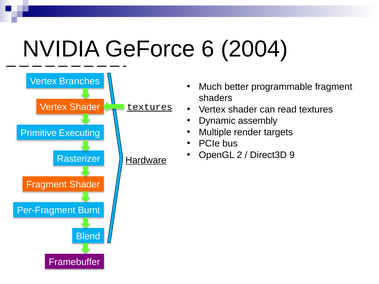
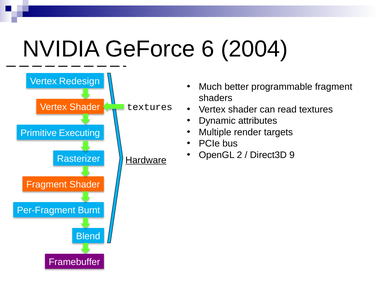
Branches: Branches -> Redesign
textures at (150, 107) underline: present -> none
assembly: assembly -> attributes
